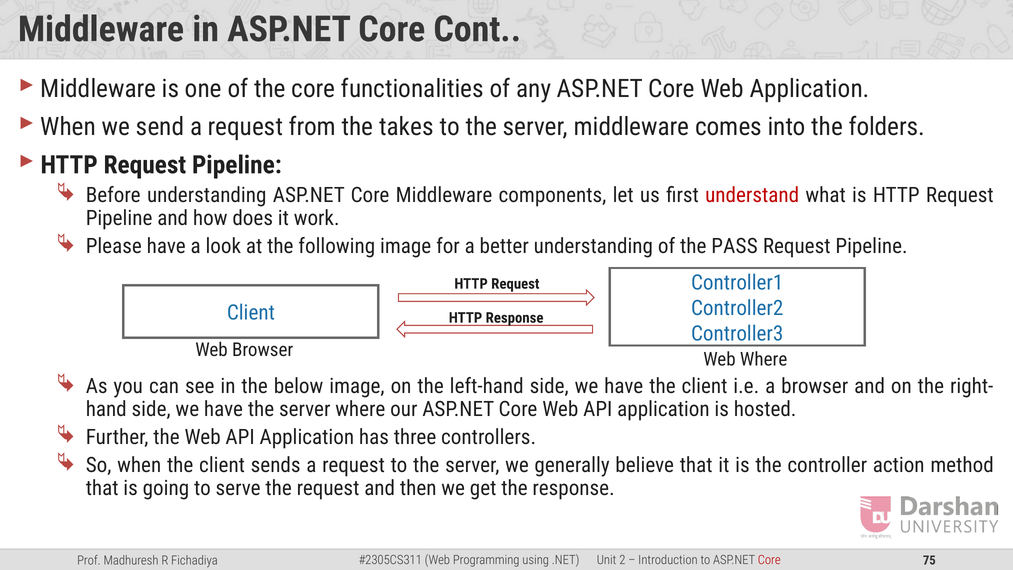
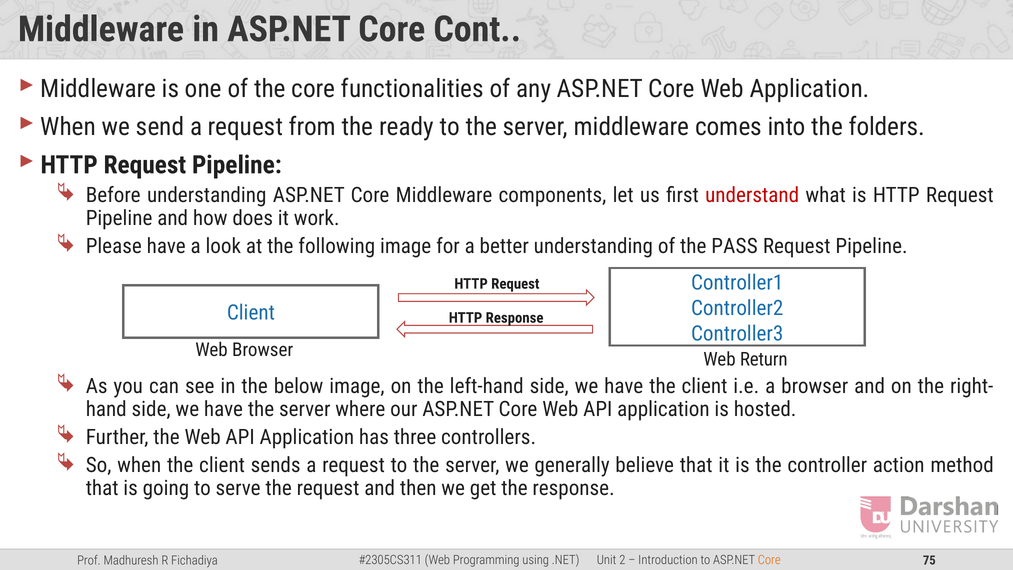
takes: takes -> ready
Web Where: Where -> Return
Core at (769, 560) colour: red -> orange
